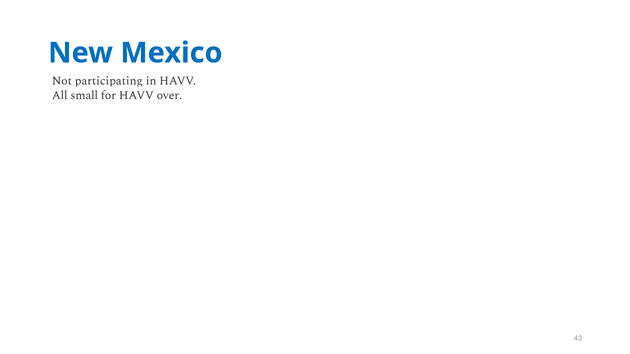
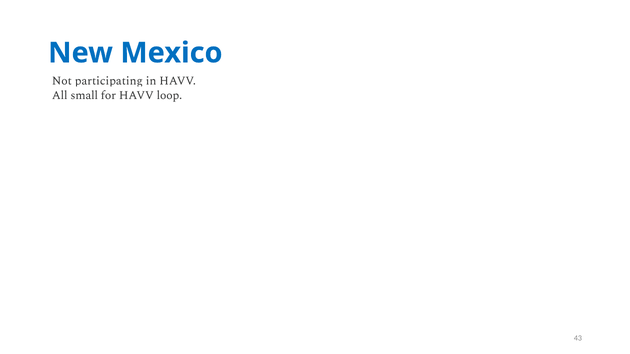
over: over -> loop
